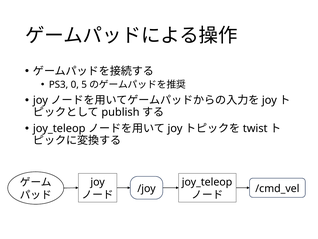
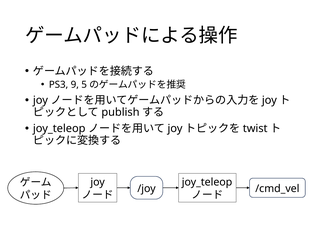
0: 0 -> 9
